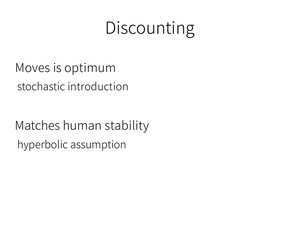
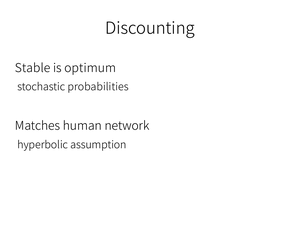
Moves: Moves -> Stable
introduction: introduction -> probabilities
stability: stability -> network
